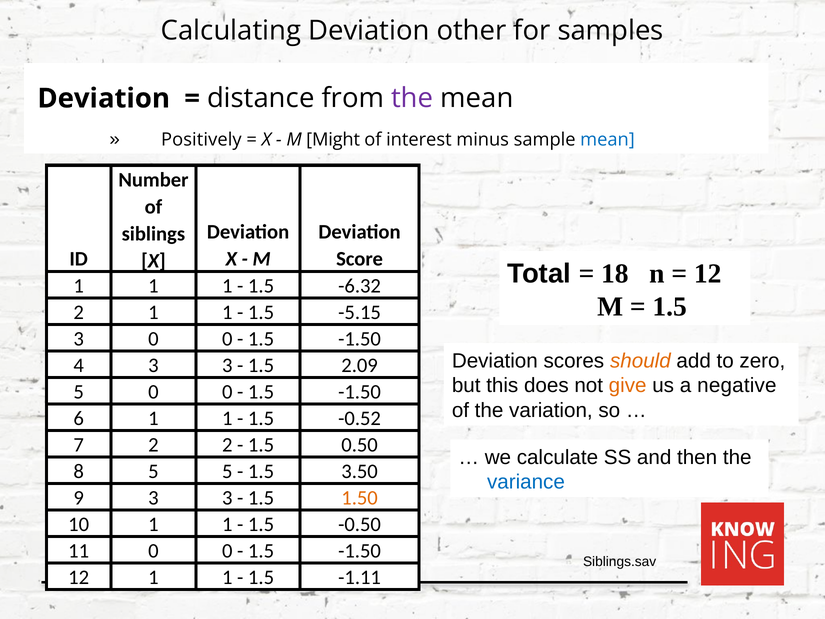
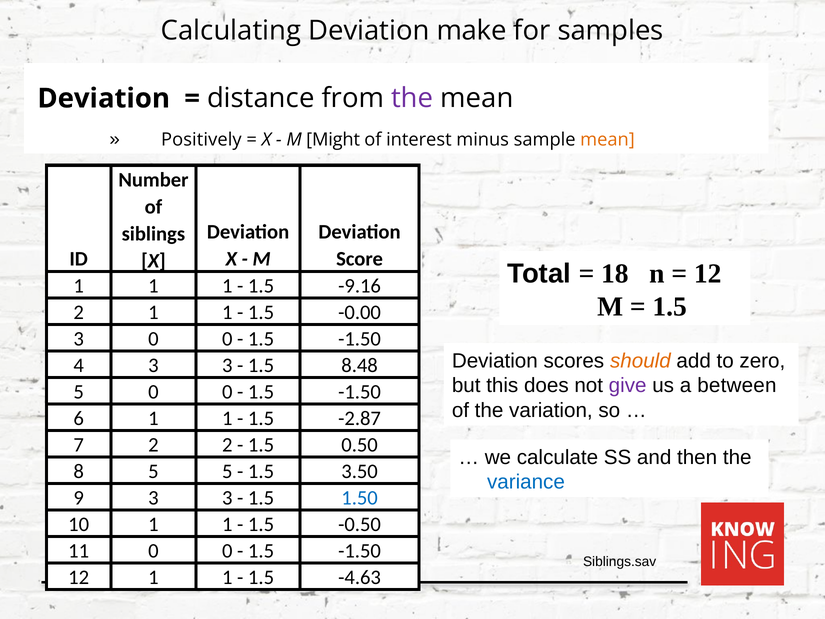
other: other -> make
mean at (607, 140) colour: blue -> orange
-6.32: -6.32 -> -9.16
-5.15: -5.15 -> -0.00
2.09: 2.09 -> 8.48
give colour: orange -> purple
negative: negative -> between
-0.52: -0.52 -> -2.87
1.50 colour: orange -> blue
-1.11: -1.11 -> -4.63
